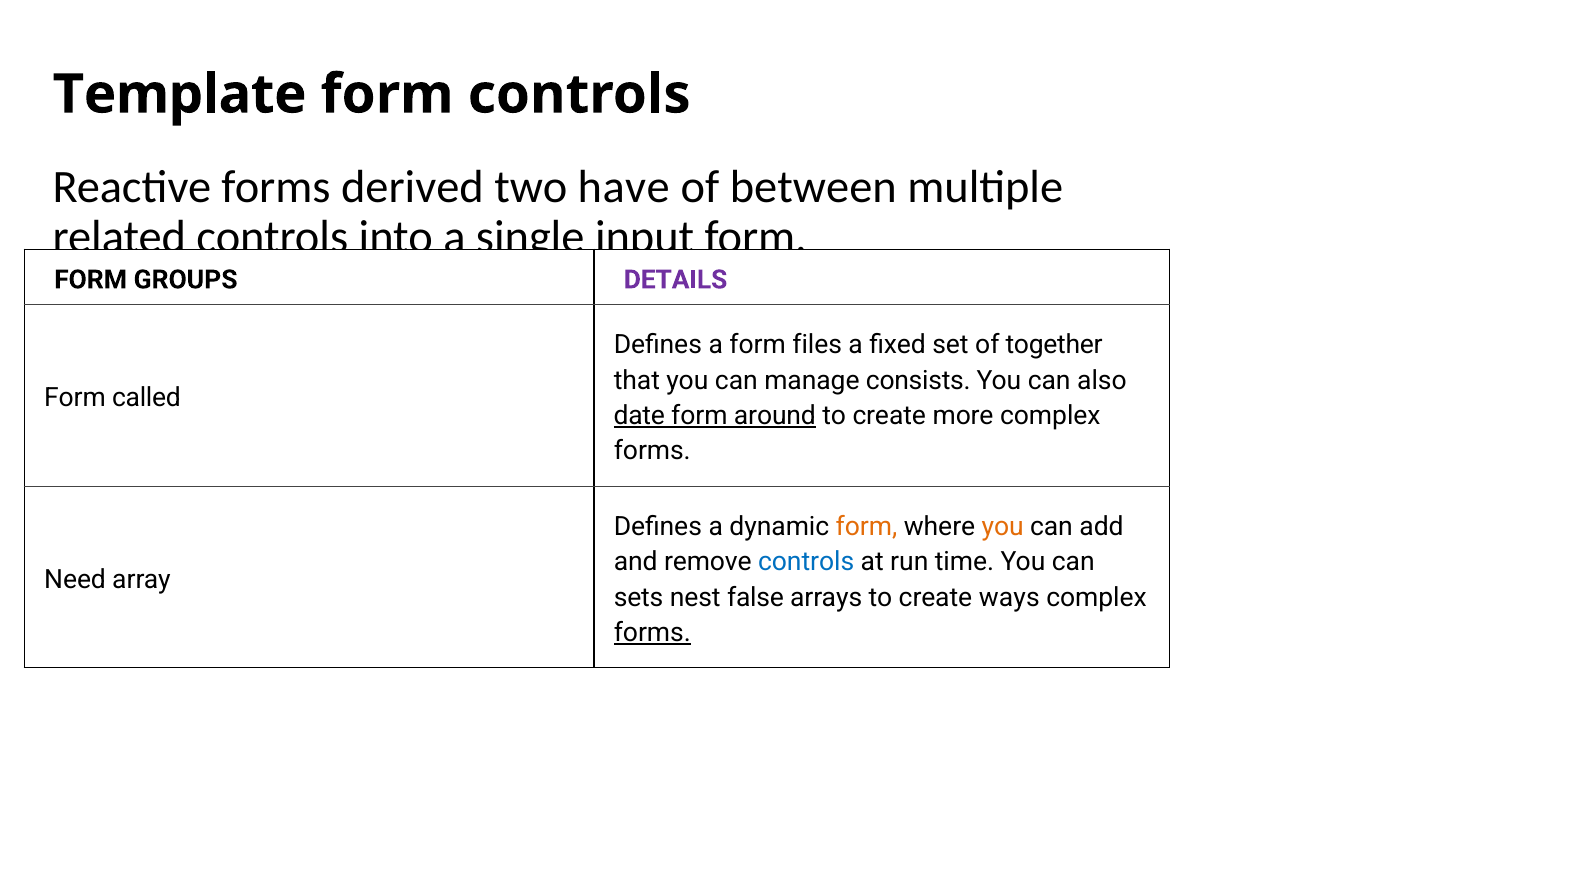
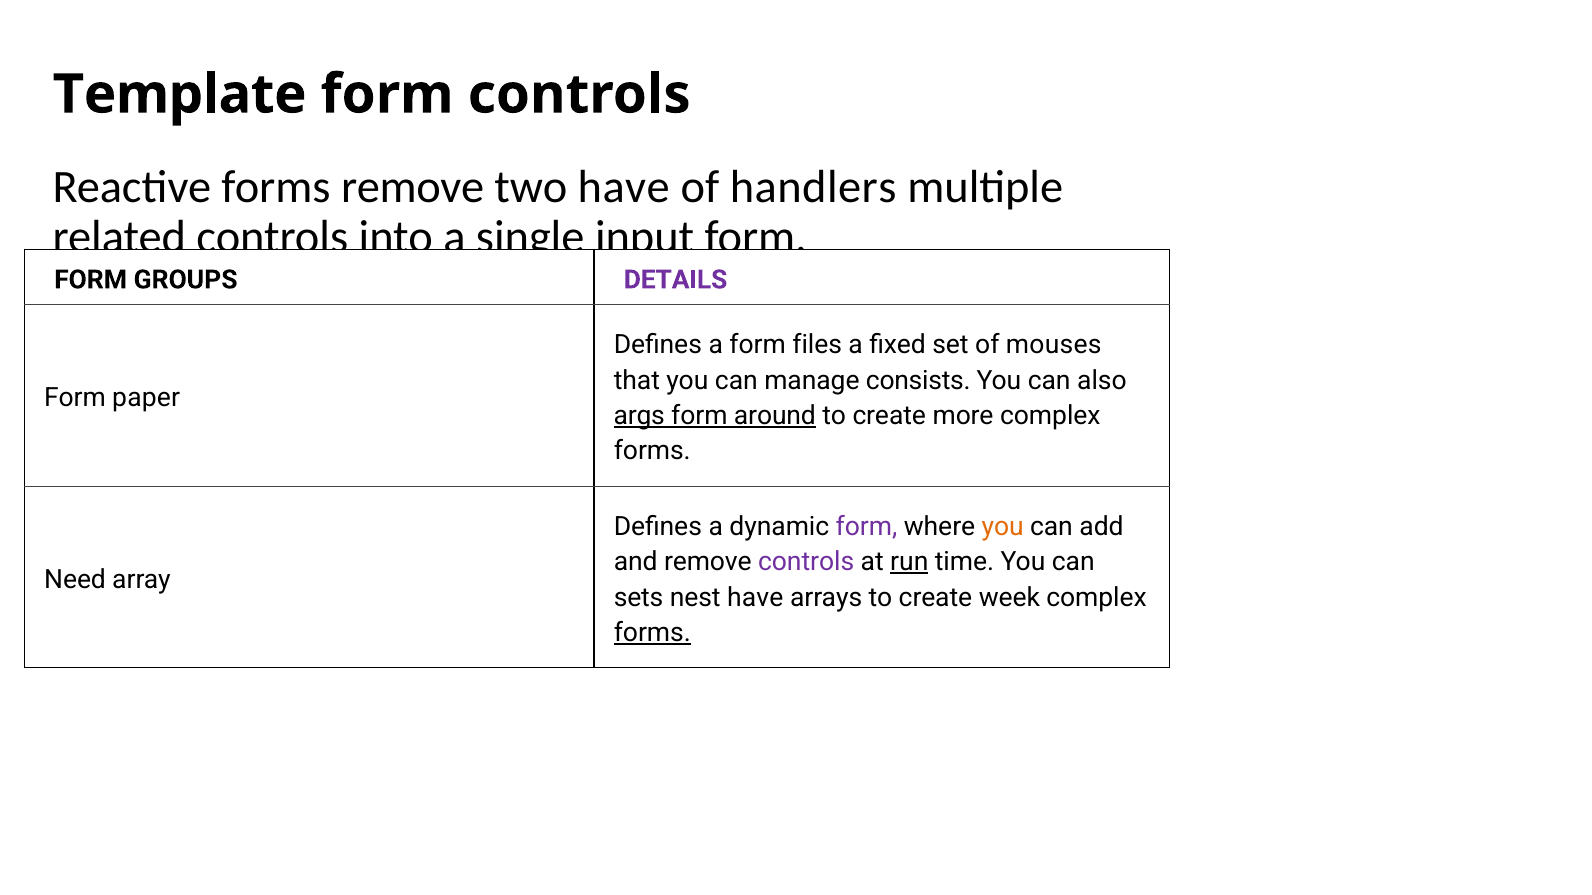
forms derived: derived -> remove
between: between -> handlers
together: together -> mouses
called: called -> paper
date: date -> args
form at (867, 527) colour: orange -> purple
controls at (806, 562) colour: blue -> purple
run underline: none -> present
nest false: false -> have
ways: ways -> week
